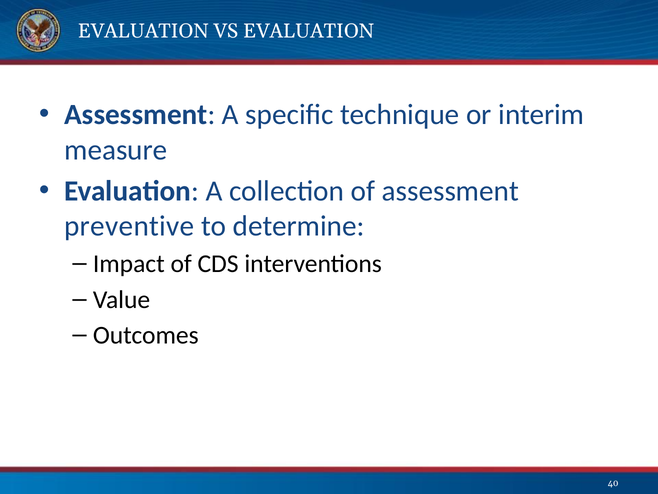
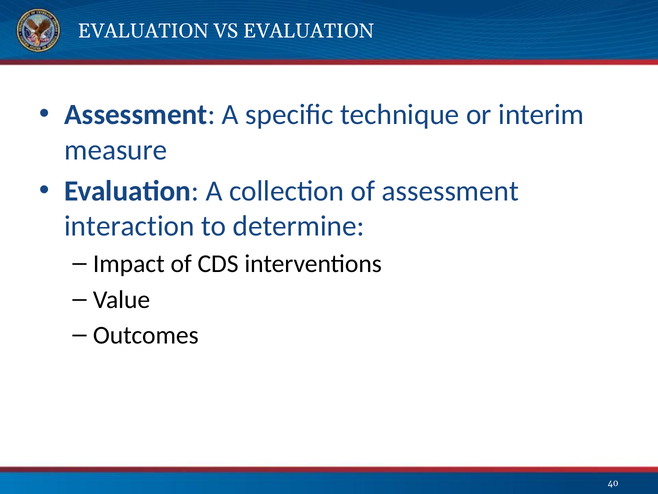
preventive: preventive -> interaction
